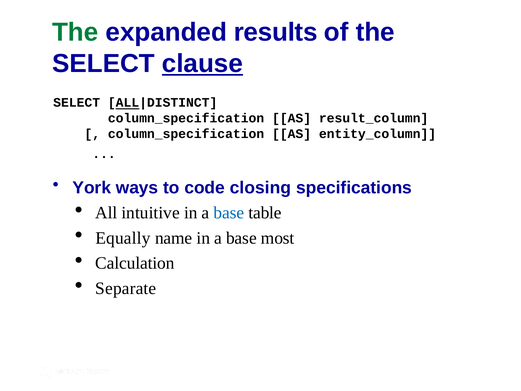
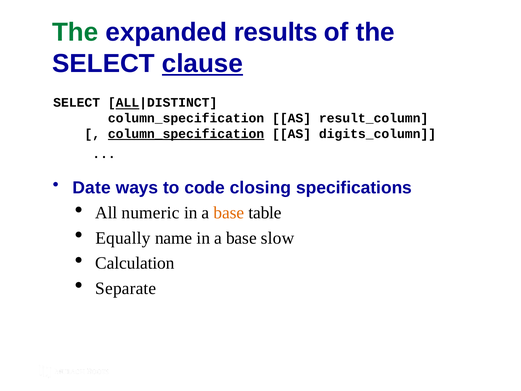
column_specification at (186, 134) underline: none -> present
entity_column: entity_column -> digits_column
York: York -> Date
intuitive: intuitive -> numeric
base at (229, 213) colour: blue -> orange
most: most -> slow
